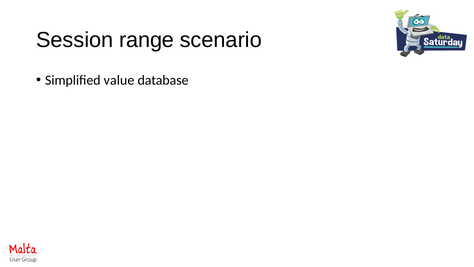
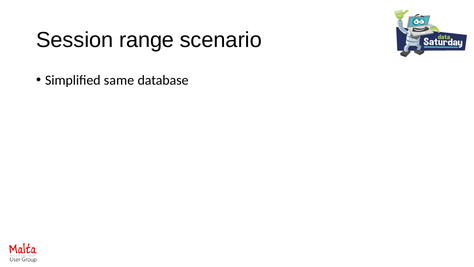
value: value -> same
